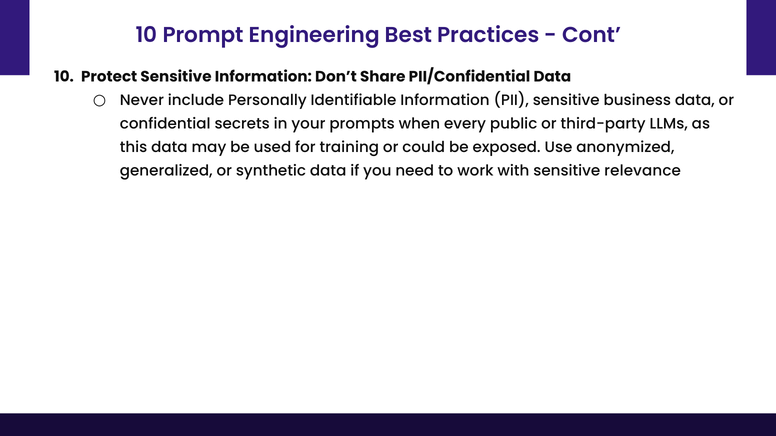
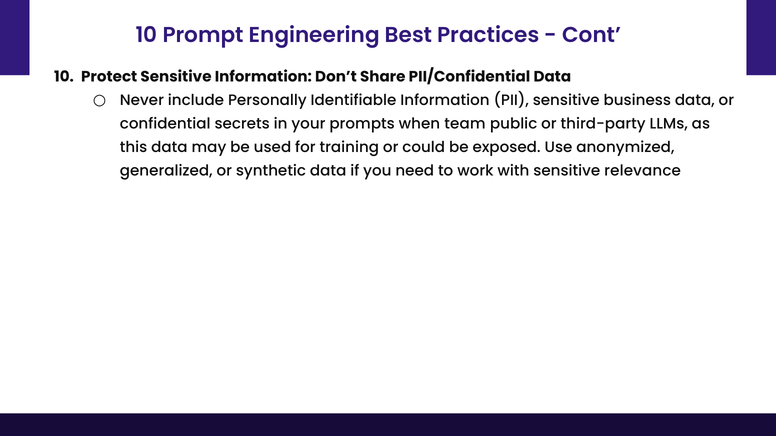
every: every -> team
